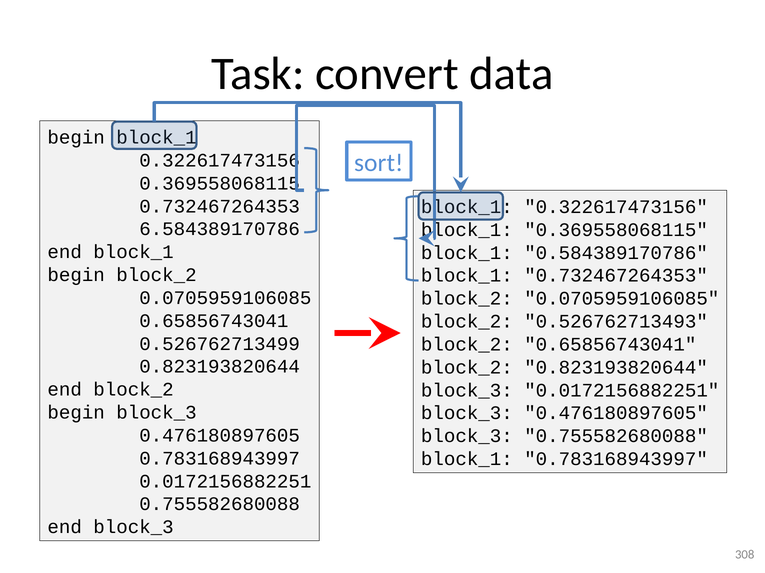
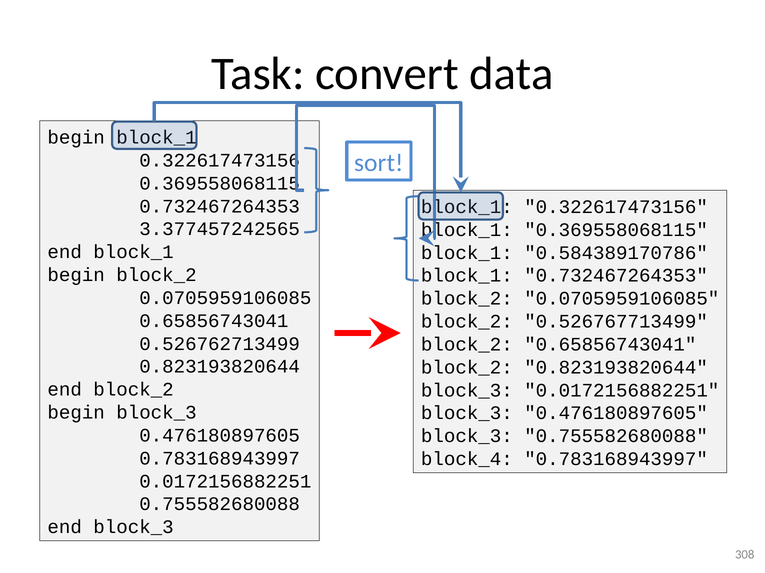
6.584389170786: 6.584389170786 -> 3.377457242565
0.526762713493: 0.526762713493 -> 0.526767713499
block_1 at (467, 460): block_1 -> block_4
